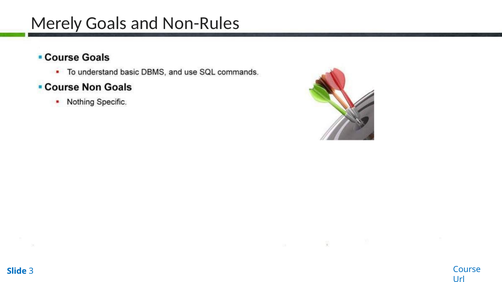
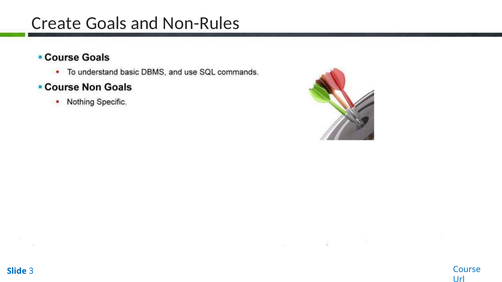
Merely: Merely -> Create
